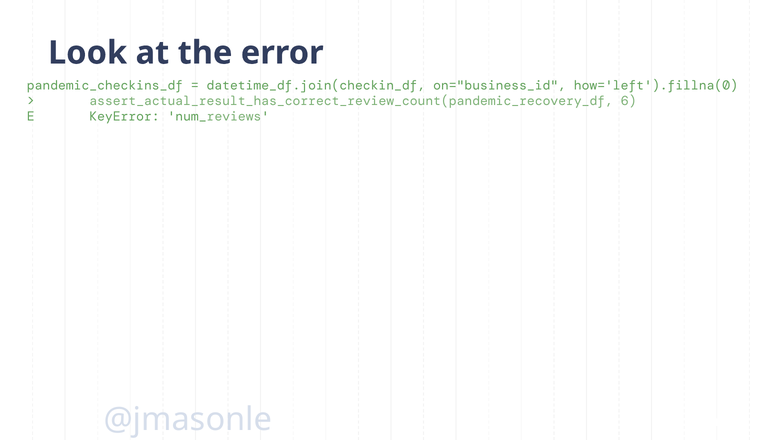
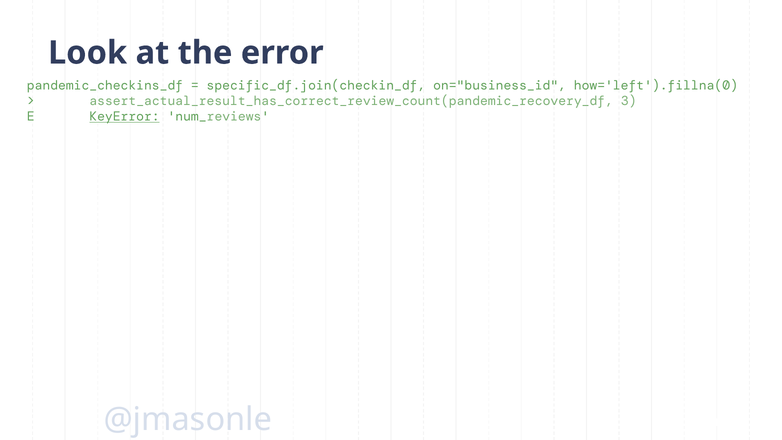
datetime_df.join(checkin_df: datetime_df.join(checkin_df -> specific_df.join(checkin_df
6: 6 -> 3
KeyError underline: none -> present
